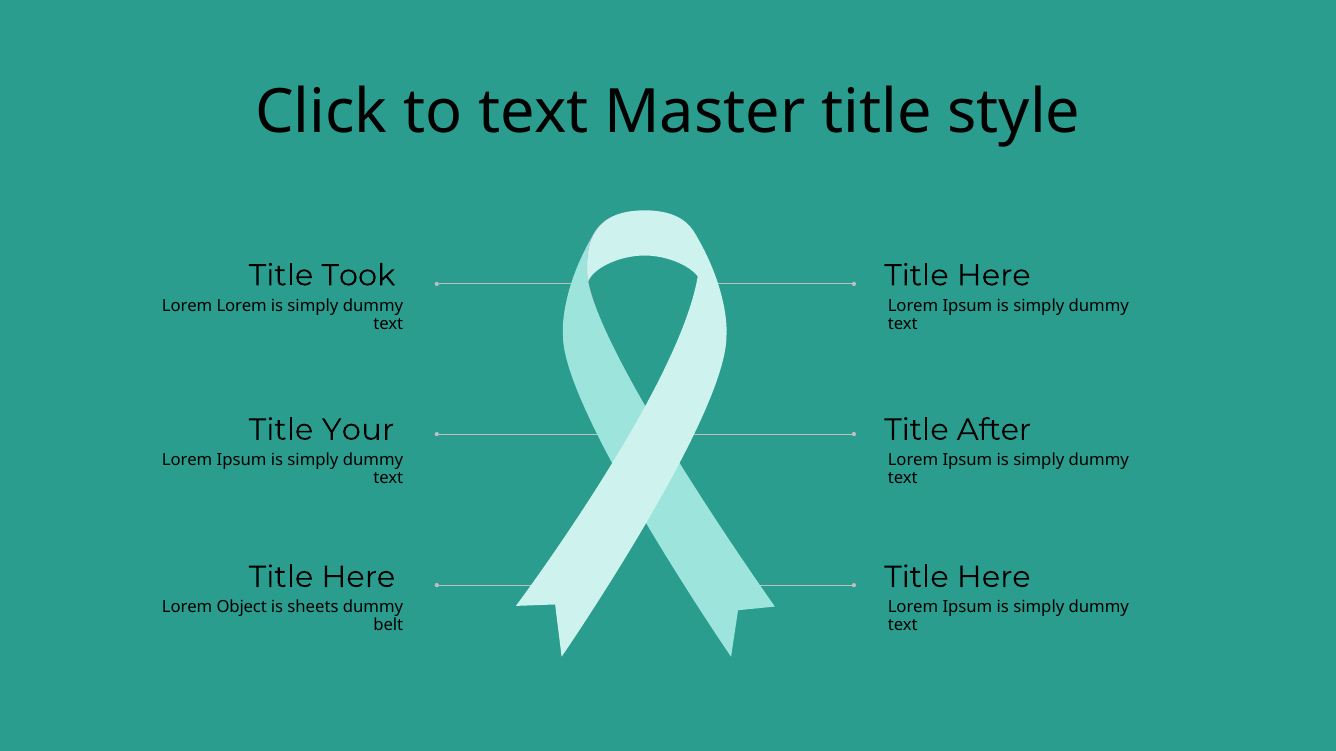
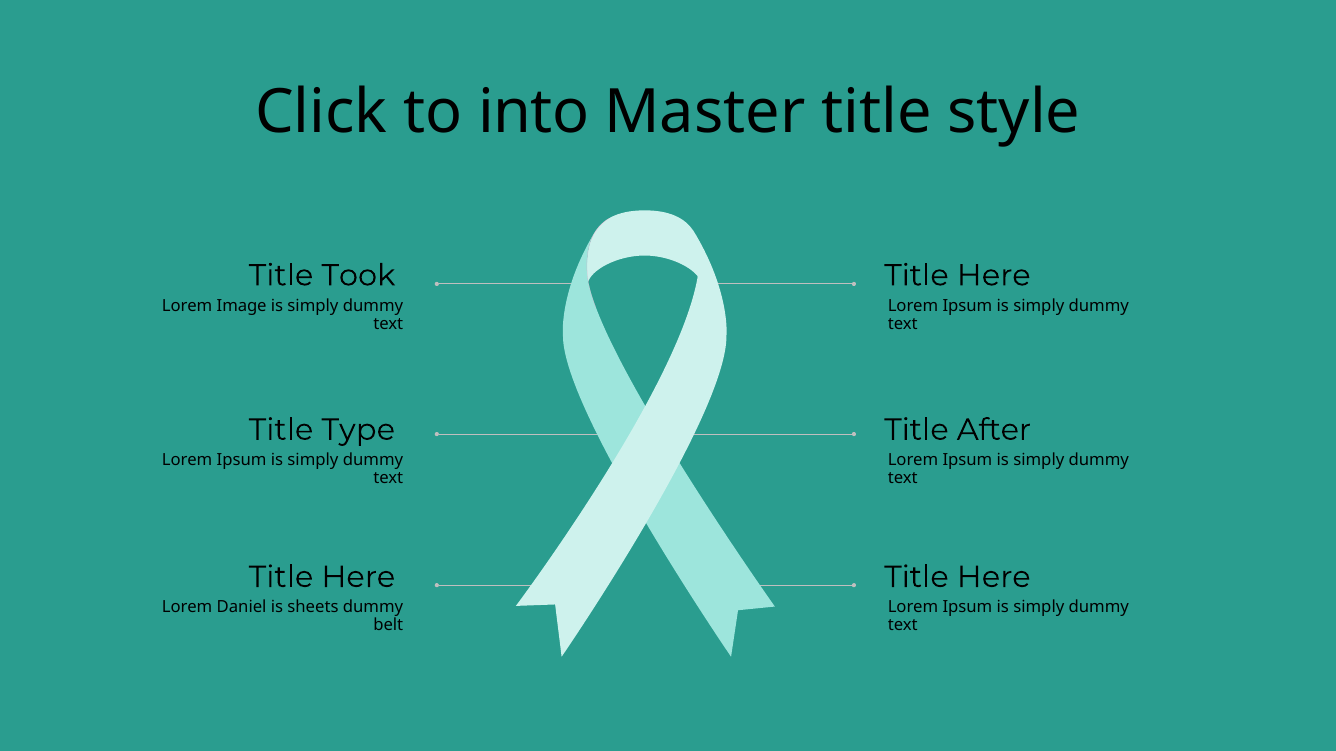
to text: text -> into
Lorem Lorem: Lorem -> Image
Your: Your -> Type
Object: Object -> Daniel
